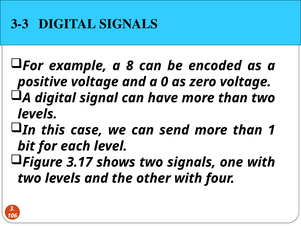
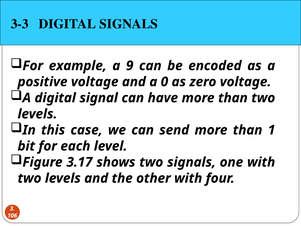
8: 8 -> 9
